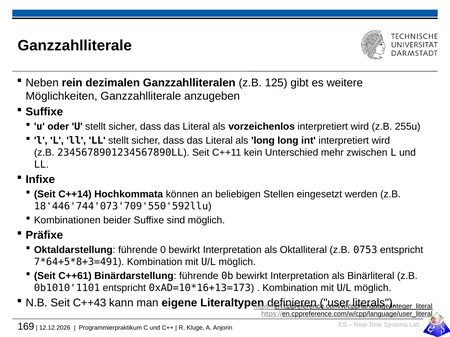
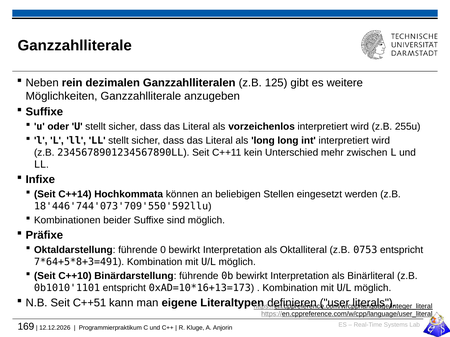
C++61: C++61 -> C++10
C++43: C++43 -> C++51
